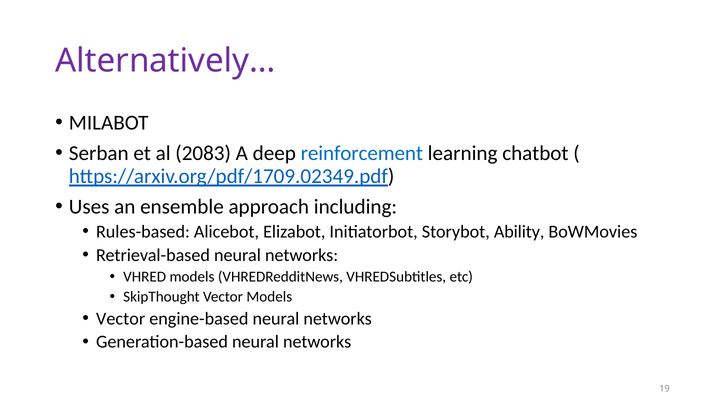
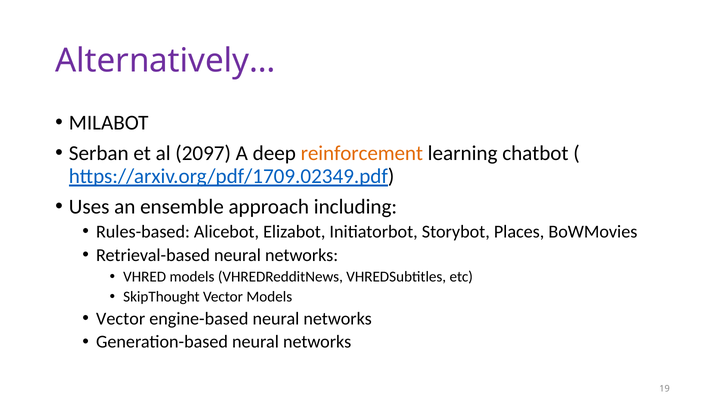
2083: 2083 -> 2097
reinforcement colour: blue -> orange
Ability: Ability -> Places
